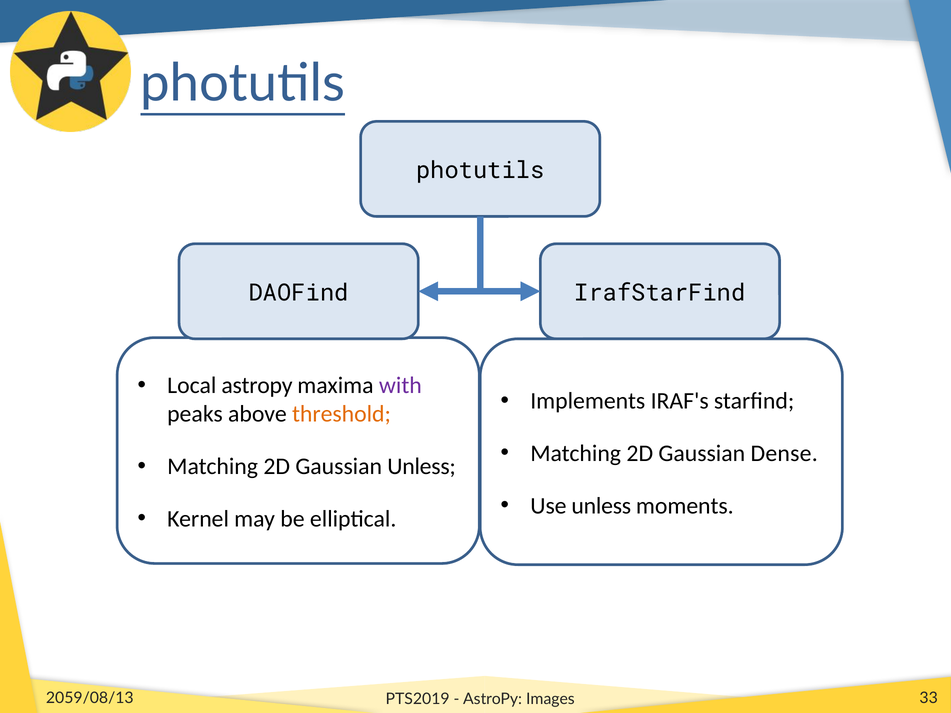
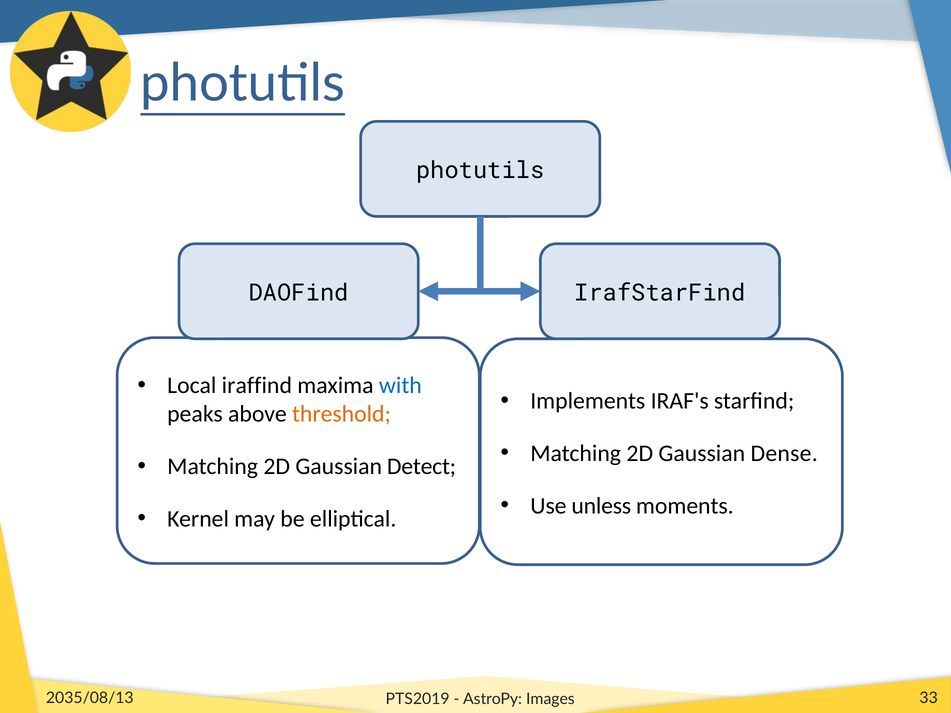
Local astropy: astropy -> iraffind
with colour: purple -> blue
Gaussian Unless: Unless -> Detect
2059/08/13: 2059/08/13 -> 2035/08/13
